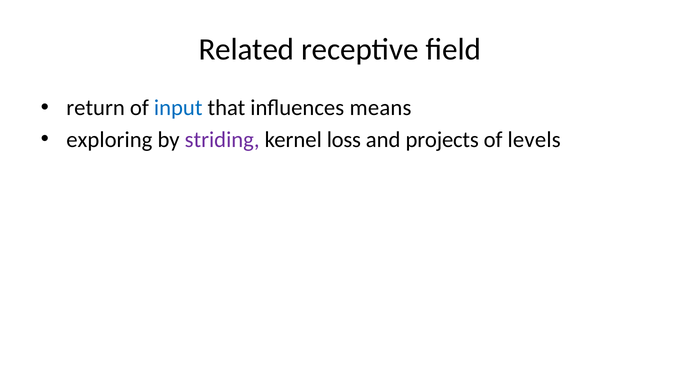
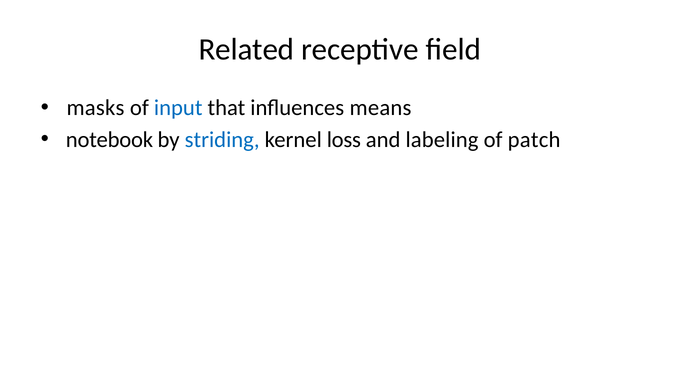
return: return -> masks
exploring: exploring -> notebook
striding colour: purple -> blue
projects: projects -> labeling
levels: levels -> patch
